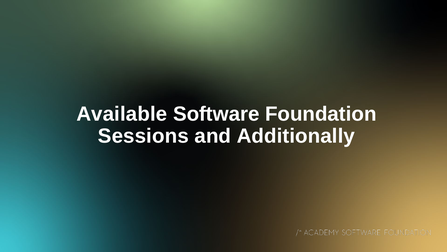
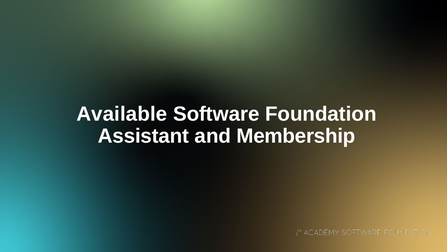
Sessions: Sessions -> Assistant
Additionally: Additionally -> Membership
